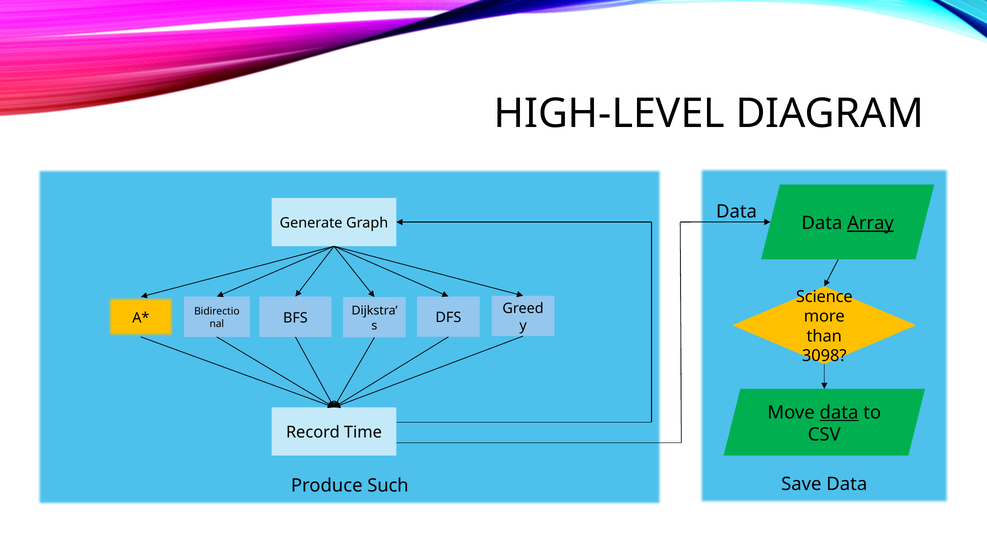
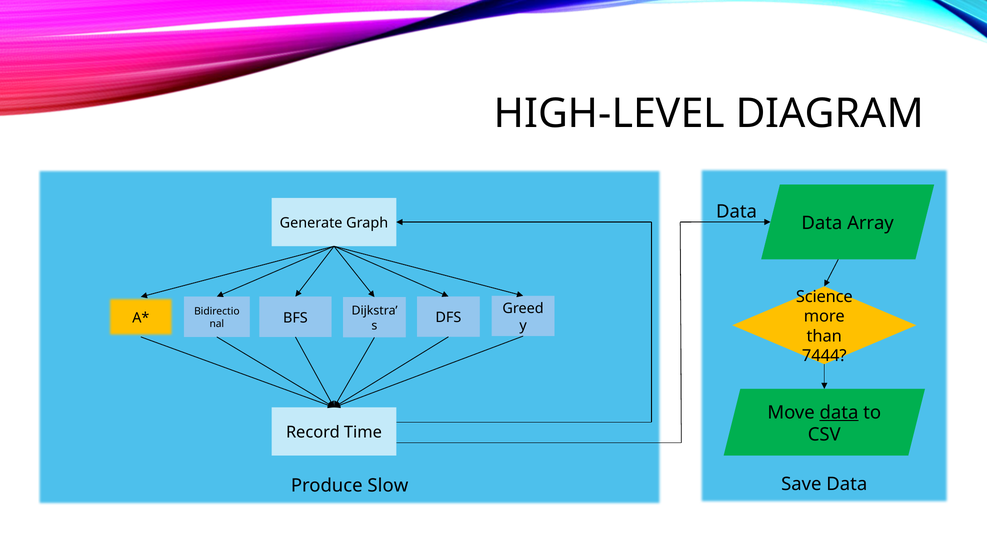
Array underline: present -> none
3098: 3098 -> 7444
Such: Such -> Slow
